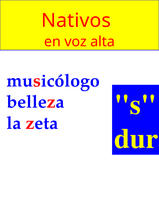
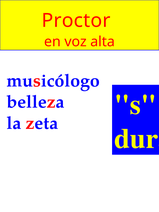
Nativos: Nativos -> Proctor
